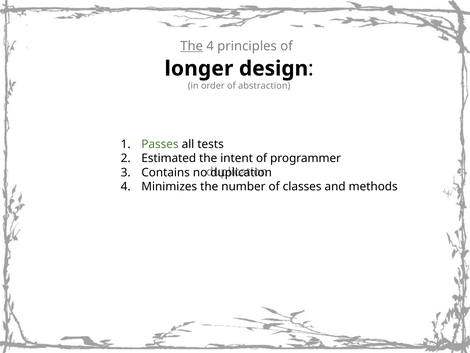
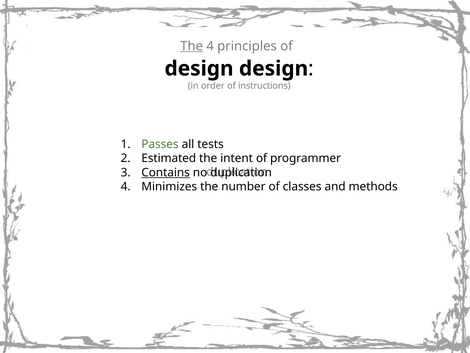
longer at (199, 69): longer -> design
abstraction: abstraction -> instructions
Contains underline: none -> present
